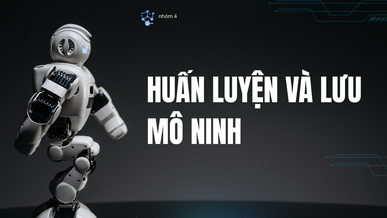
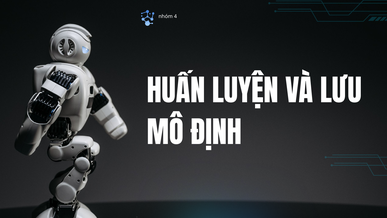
NINH: NINH -> ĐỊNH
